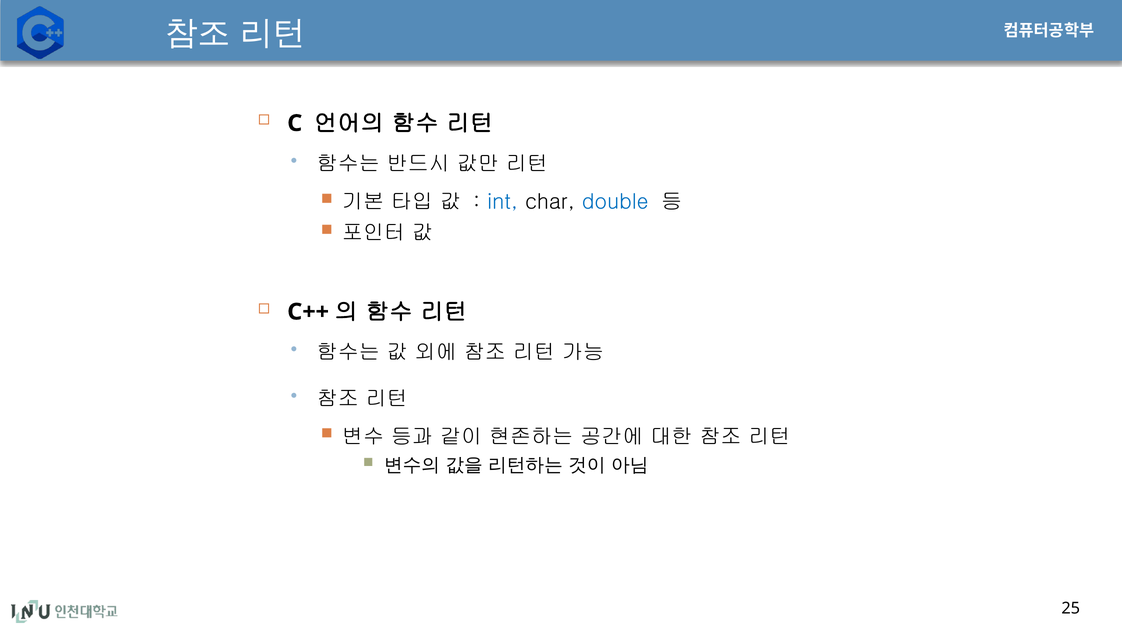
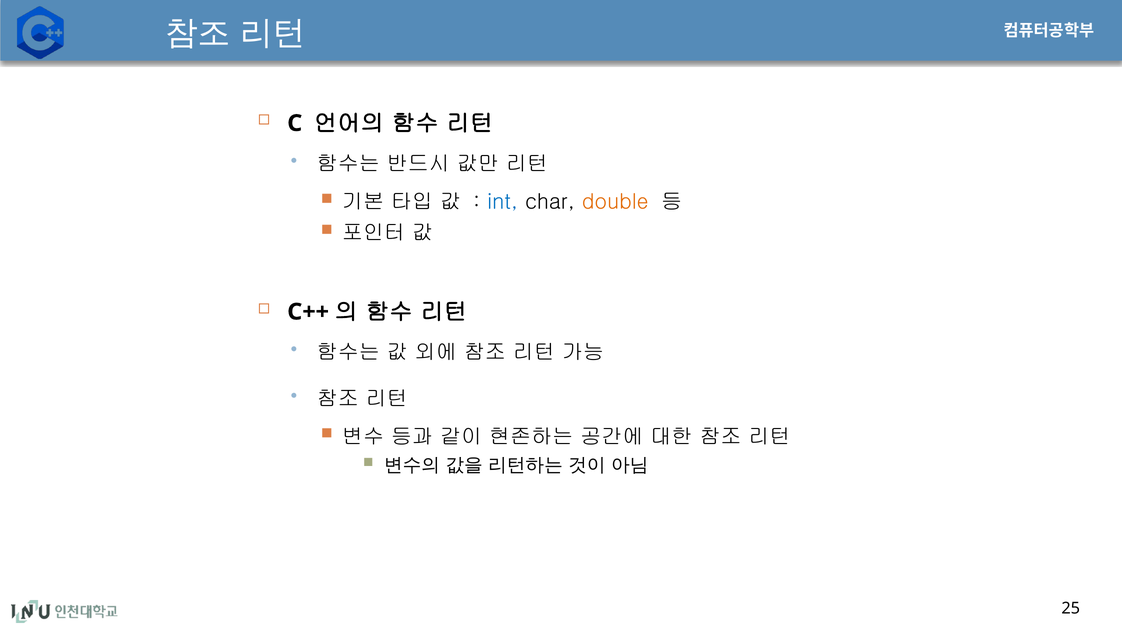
double colour: blue -> orange
